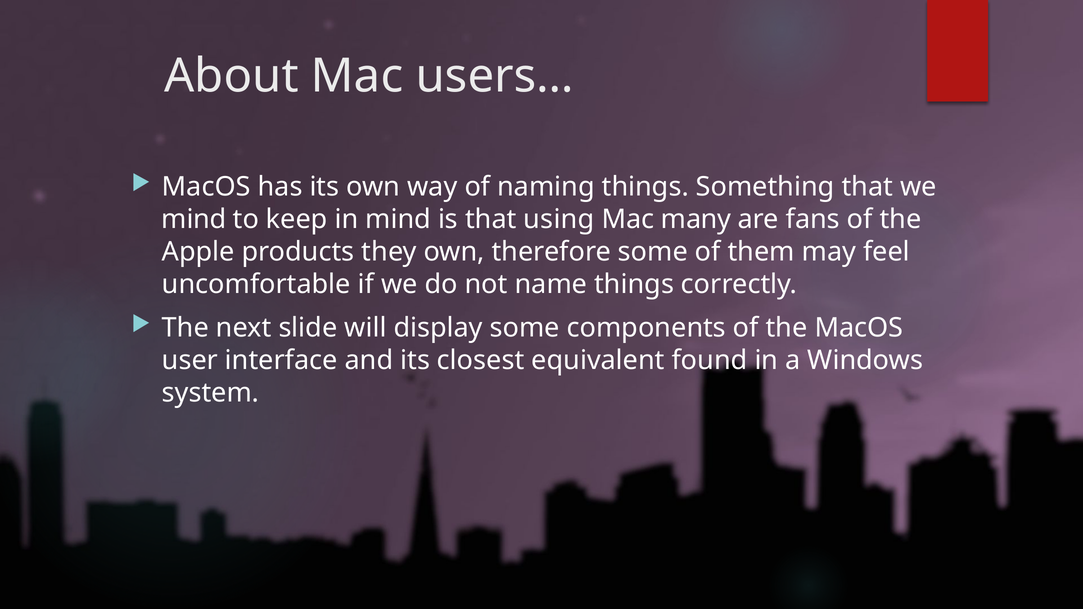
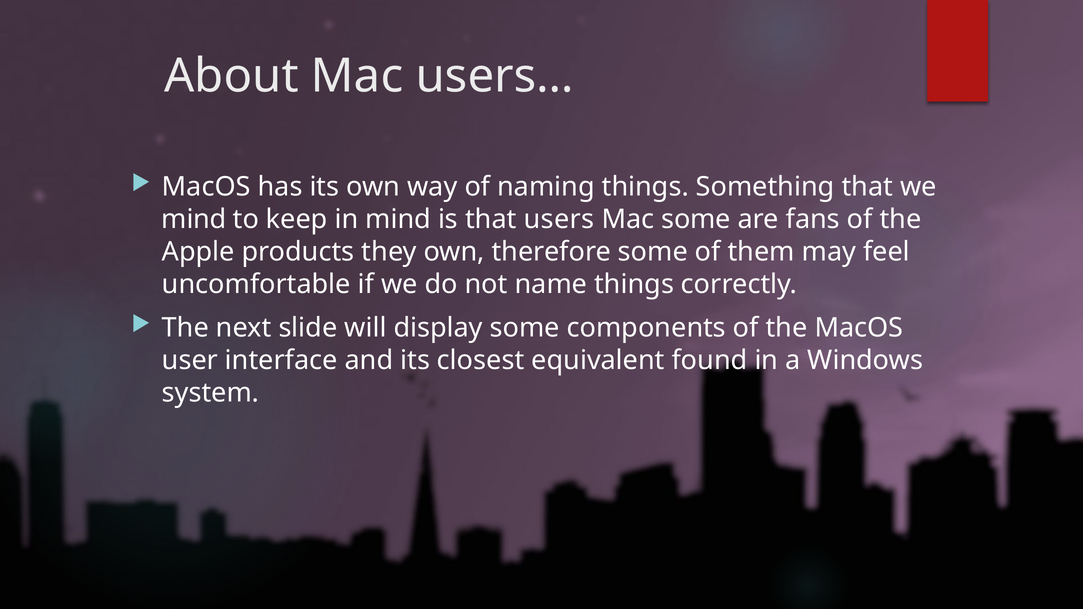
using: using -> users
Mac many: many -> some
